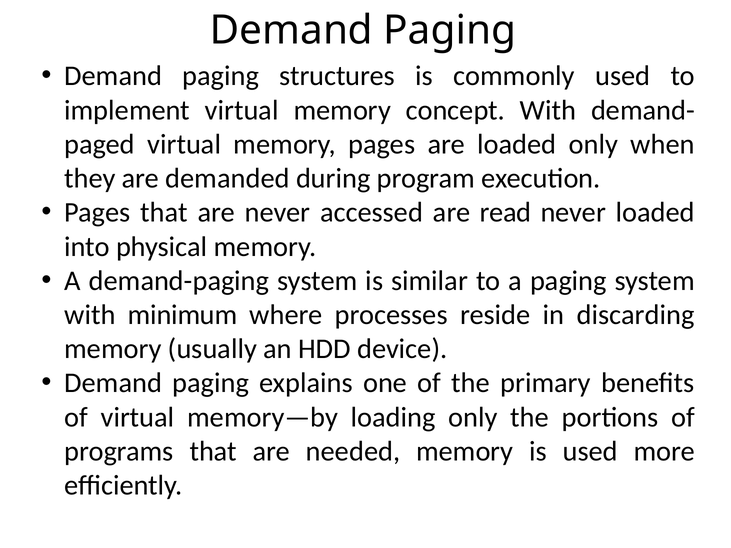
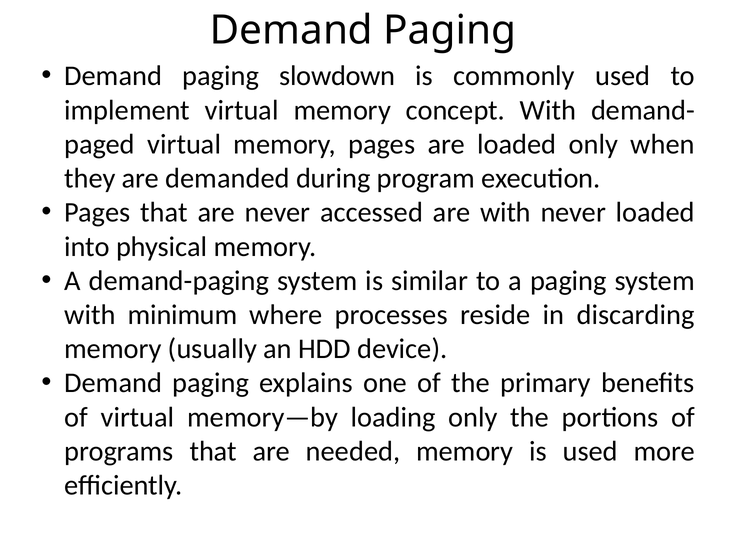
structures: structures -> slowdown
are read: read -> with
